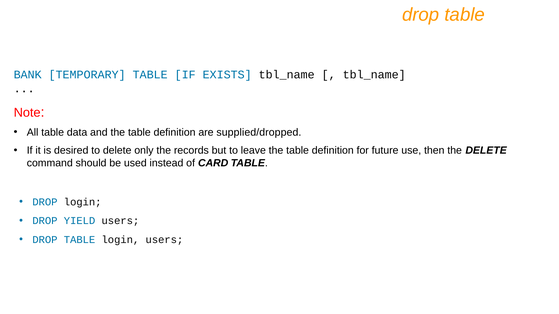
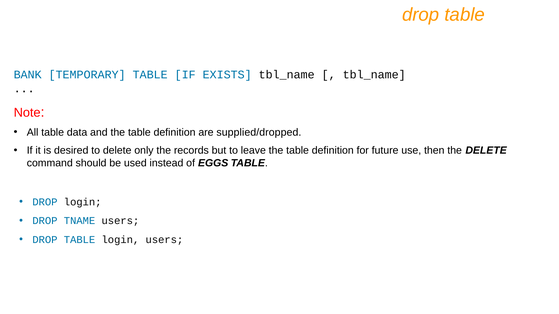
CARD: CARD -> EGGS
YIELD: YIELD -> TNAME
